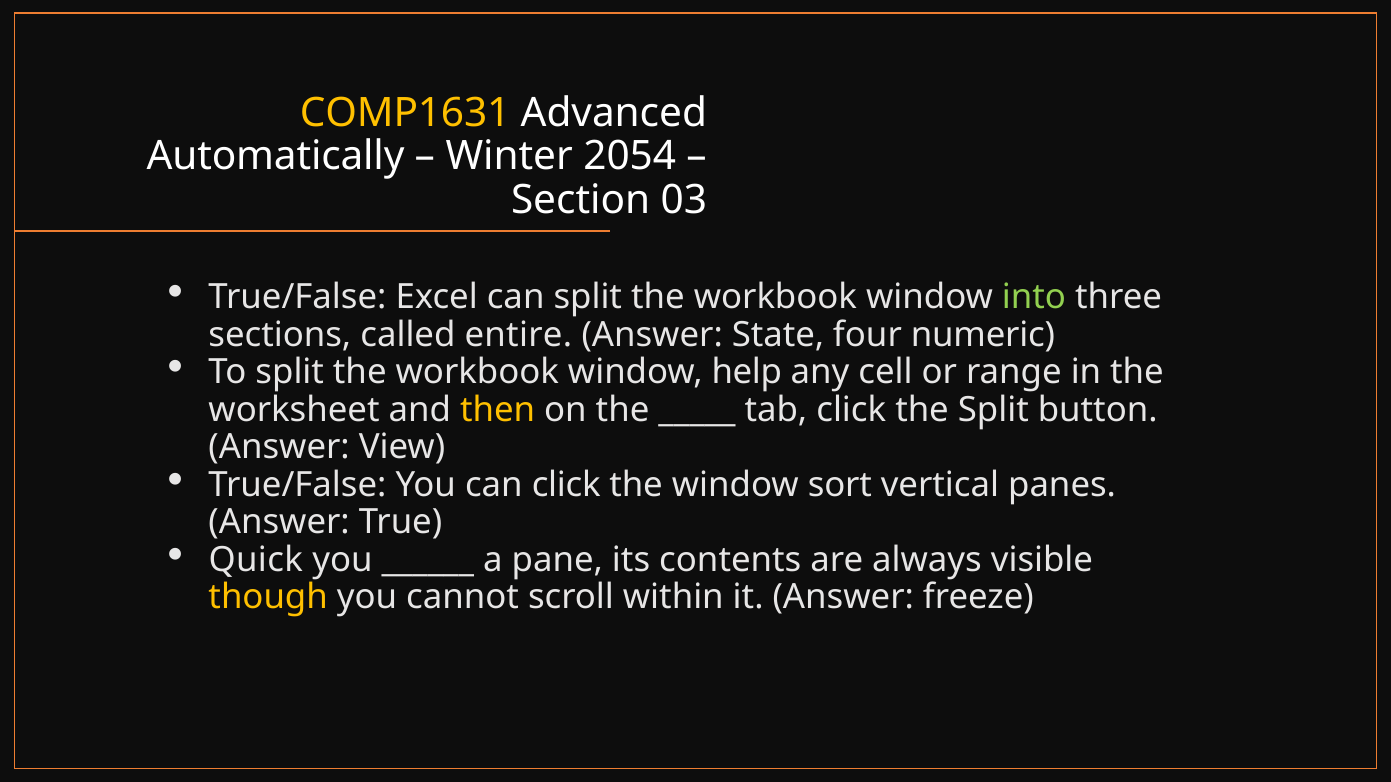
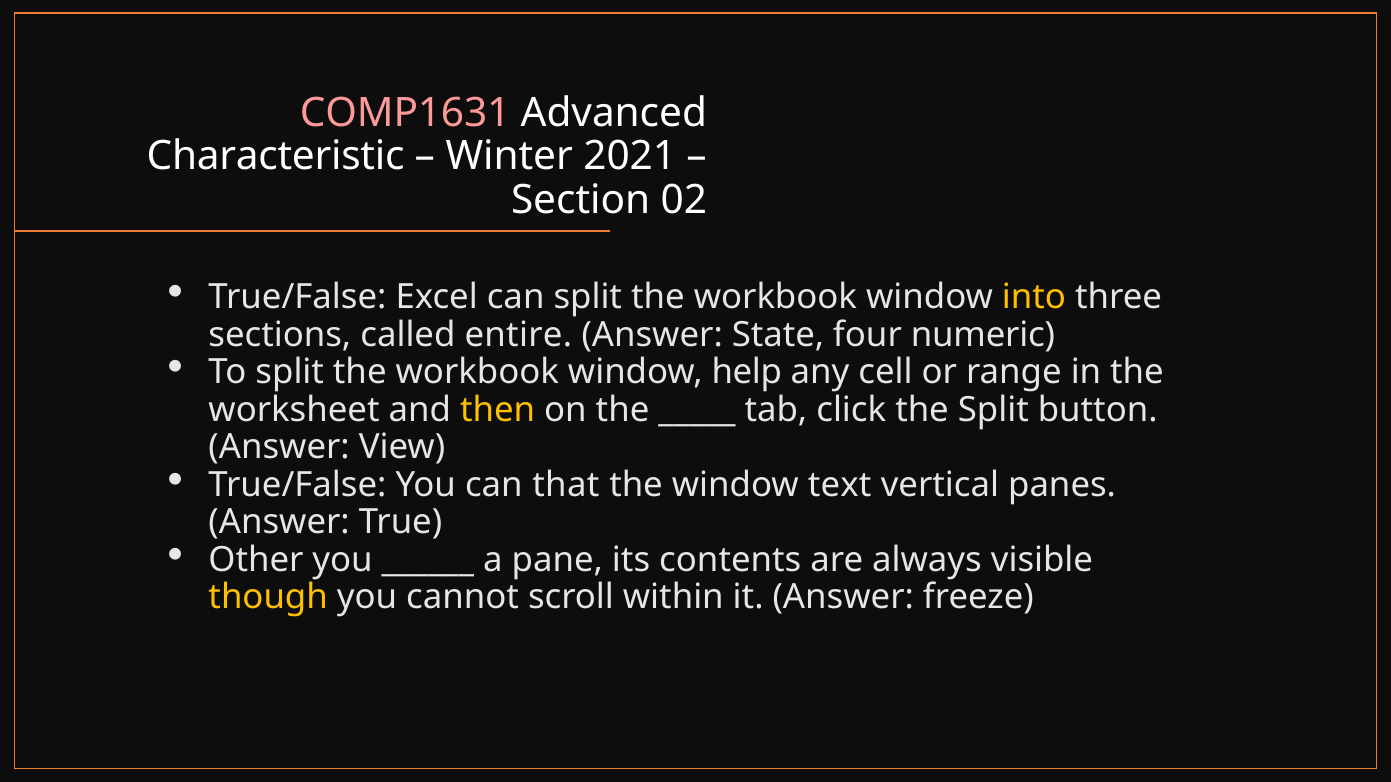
COMP1631 colour: yellow -> pink
Automatically: Automatically -> Characteristic
2054: 2054 -> 2021
03: 03 -> 02
into colour: light green -> yellow
can click: click -> that
sort: sort -> text
Quick: Quick -> Other
